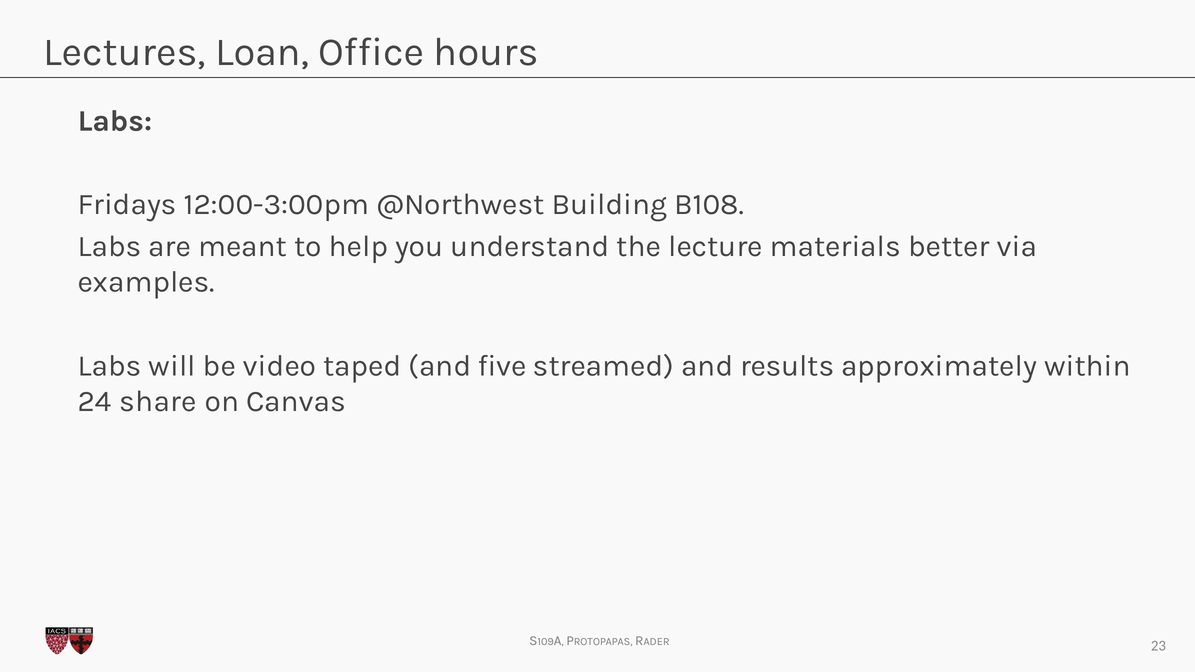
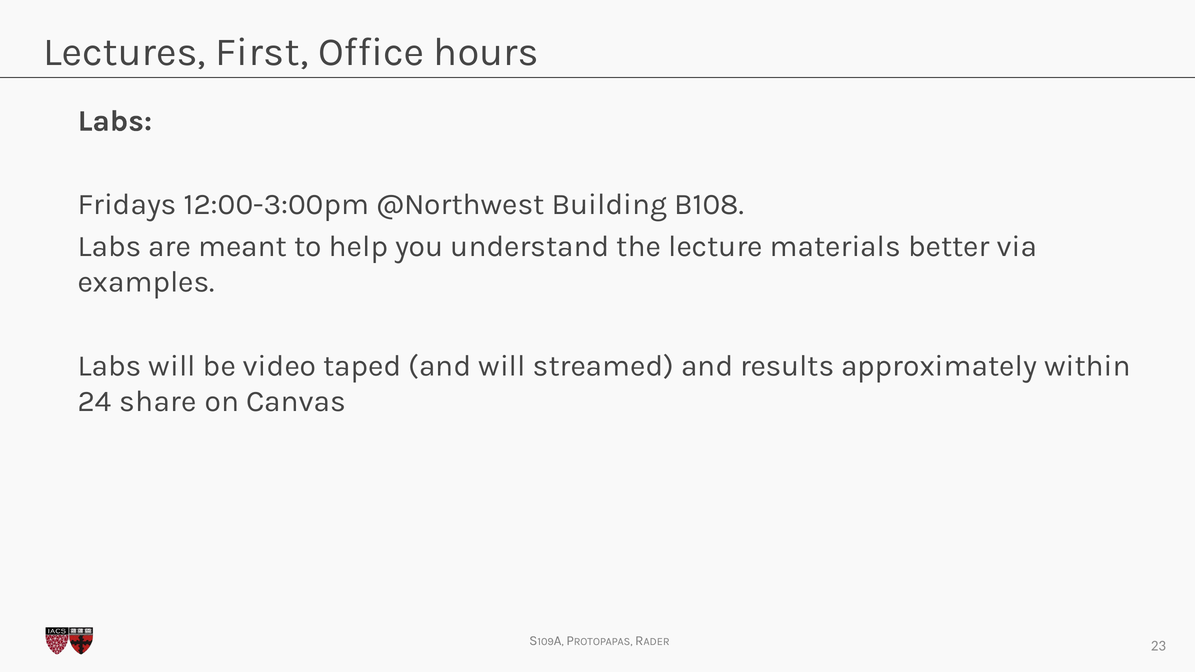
Loan: Loan -> First
and five: five -> will
